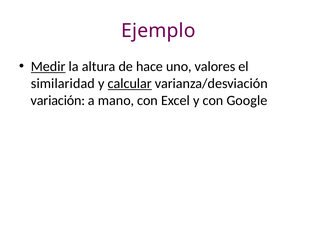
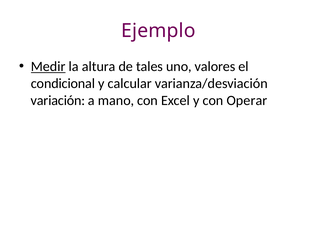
hace: hace -> tales
similaridad: similaridad -> condicional
calcular underline: present -> none
Google: Google -> Operar
